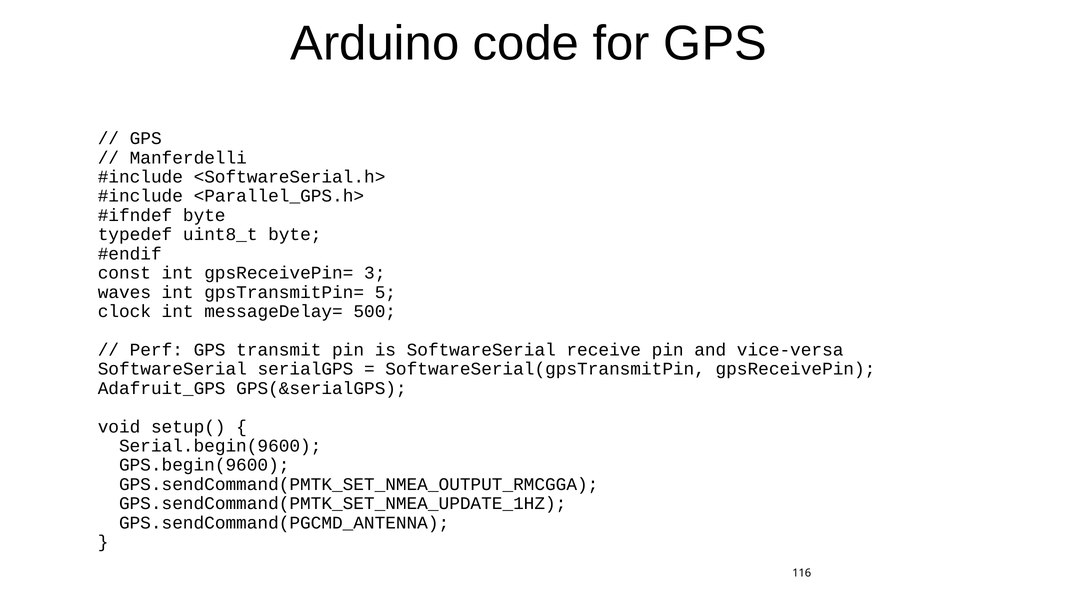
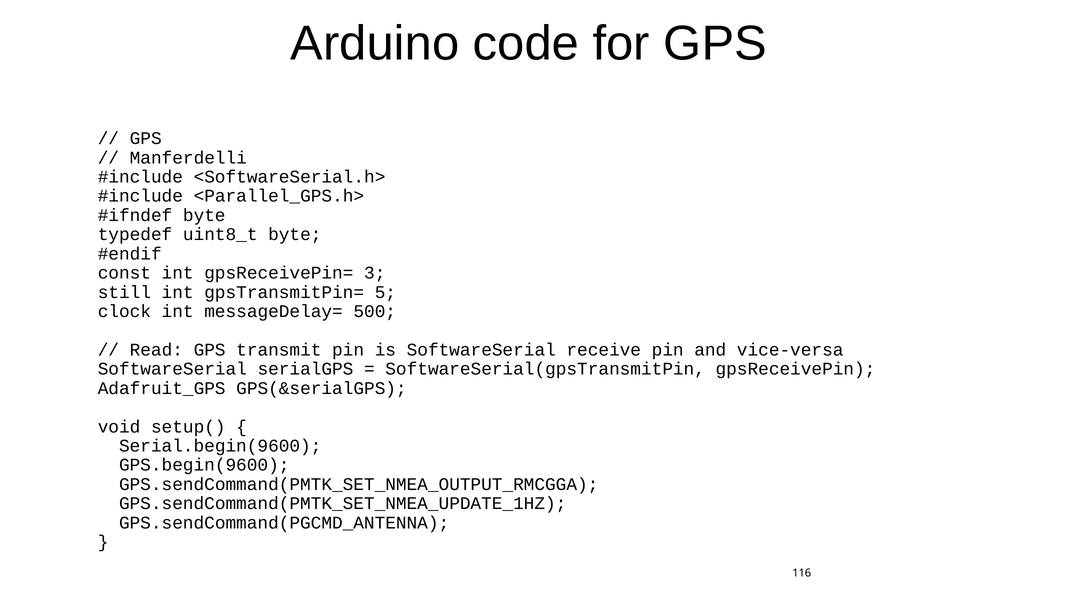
waves: waves -> still
Perf: Perf -> Read
